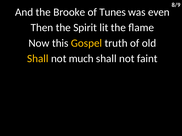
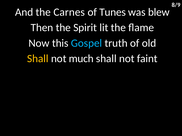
Brooke: Brooke -> Carnes
even: even -> blew
Gospel colour: yellow -> light blue
